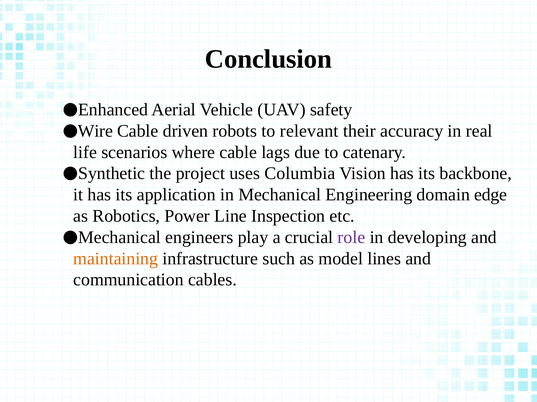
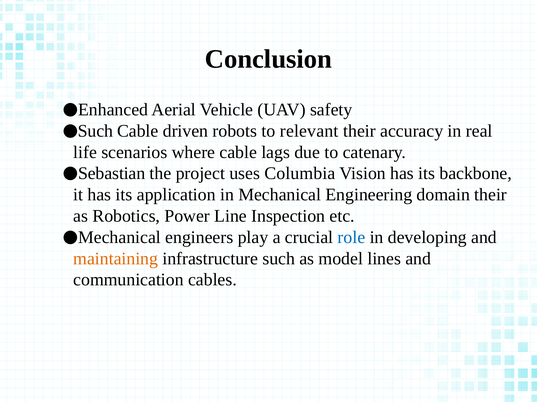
Wire at (95, 131): Wire -> Such
Synthetic: Synthetic -> Sebastian
domain edge: edge -> their
role colour: purple -> blue
